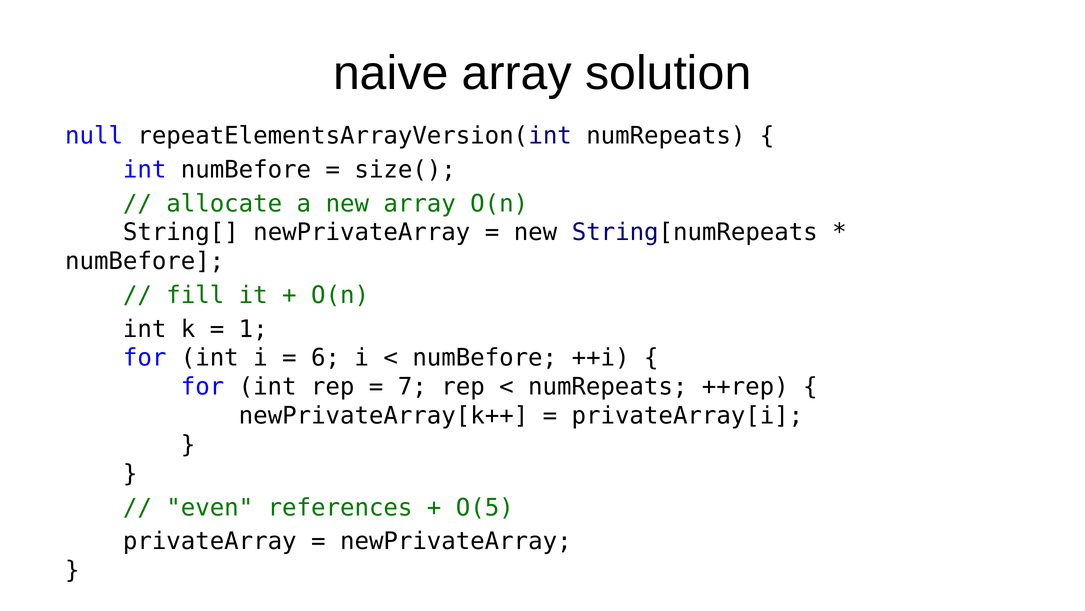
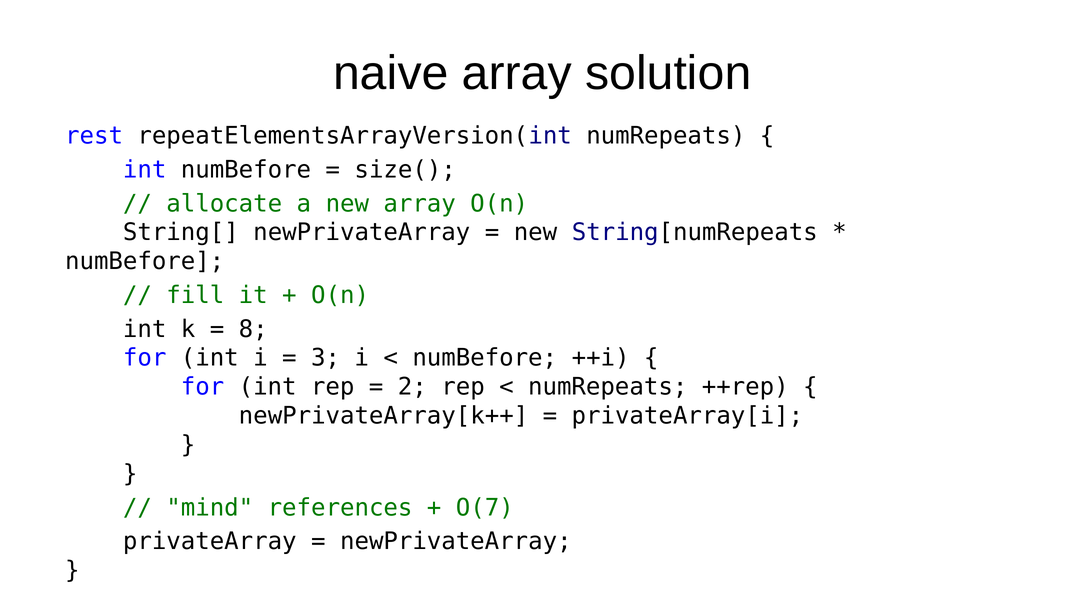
null: null -> rest
1: 1 -> 8
6: 6 -> 3
7: 7 -> 2
even: even -> mind
O(5: O(5 -> O(7
